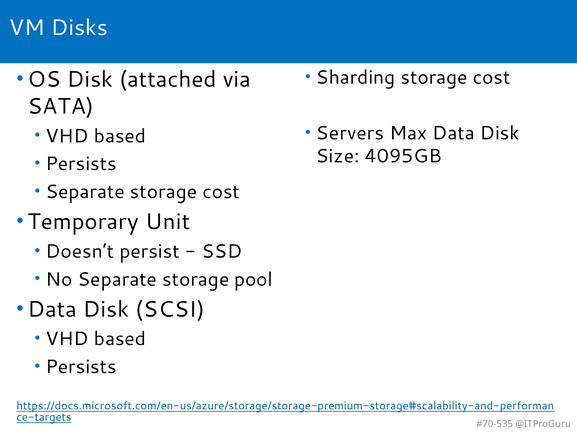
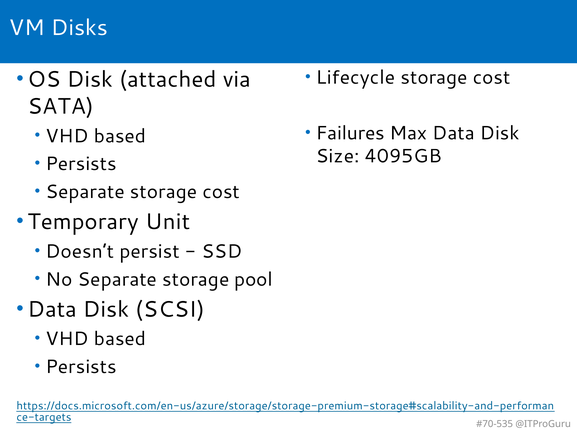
Sharding: Sharding -> Lifecycle
Servers: Servers -> Failures
